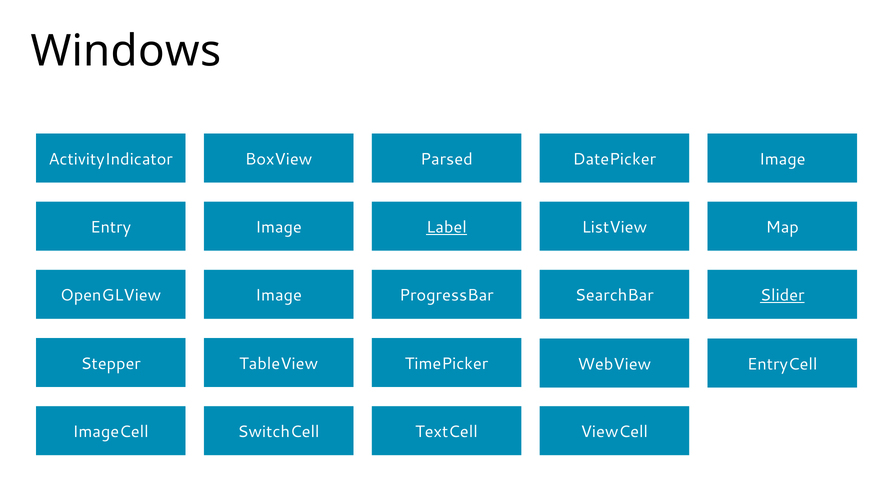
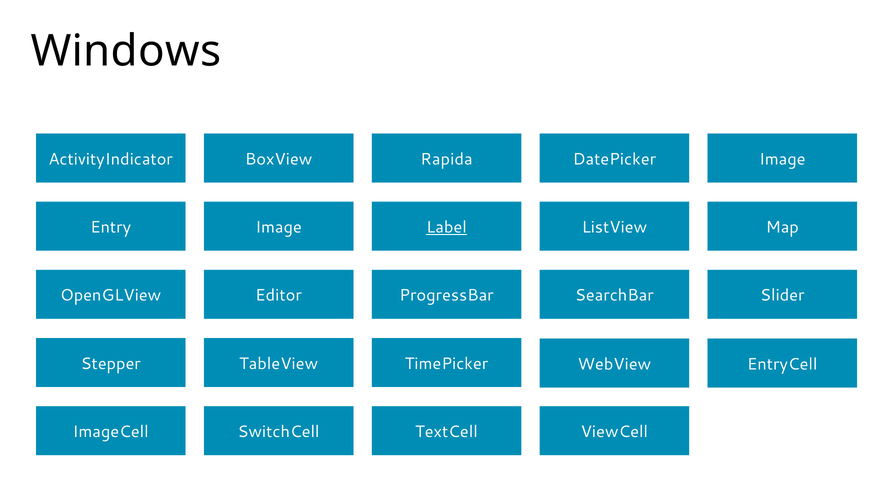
Parsed: Parsed -> Rapida
OpenGLView Image: Image -> Editor
Slider underline: present -> none
